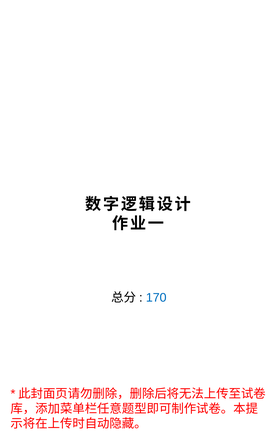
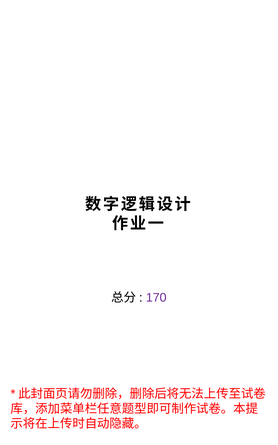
170 colour: blue -> purple
